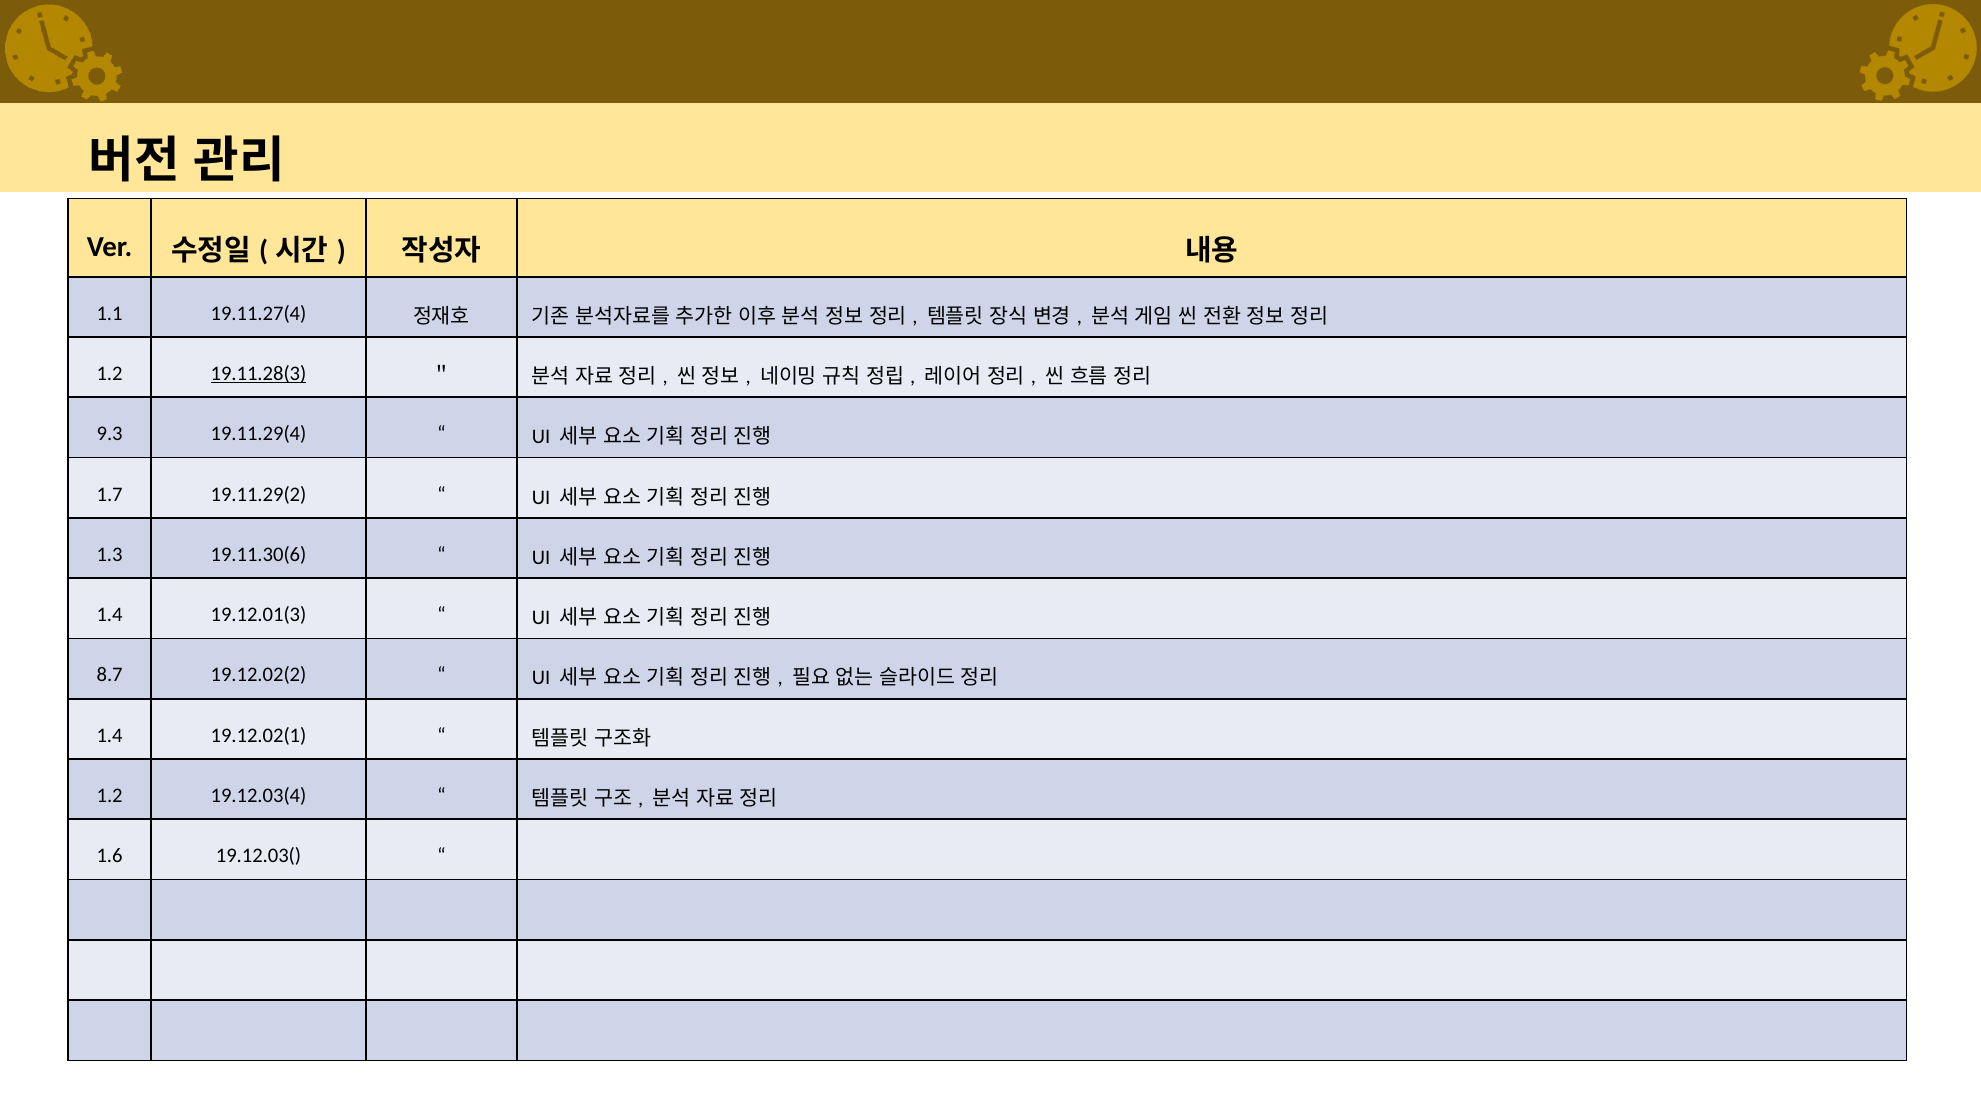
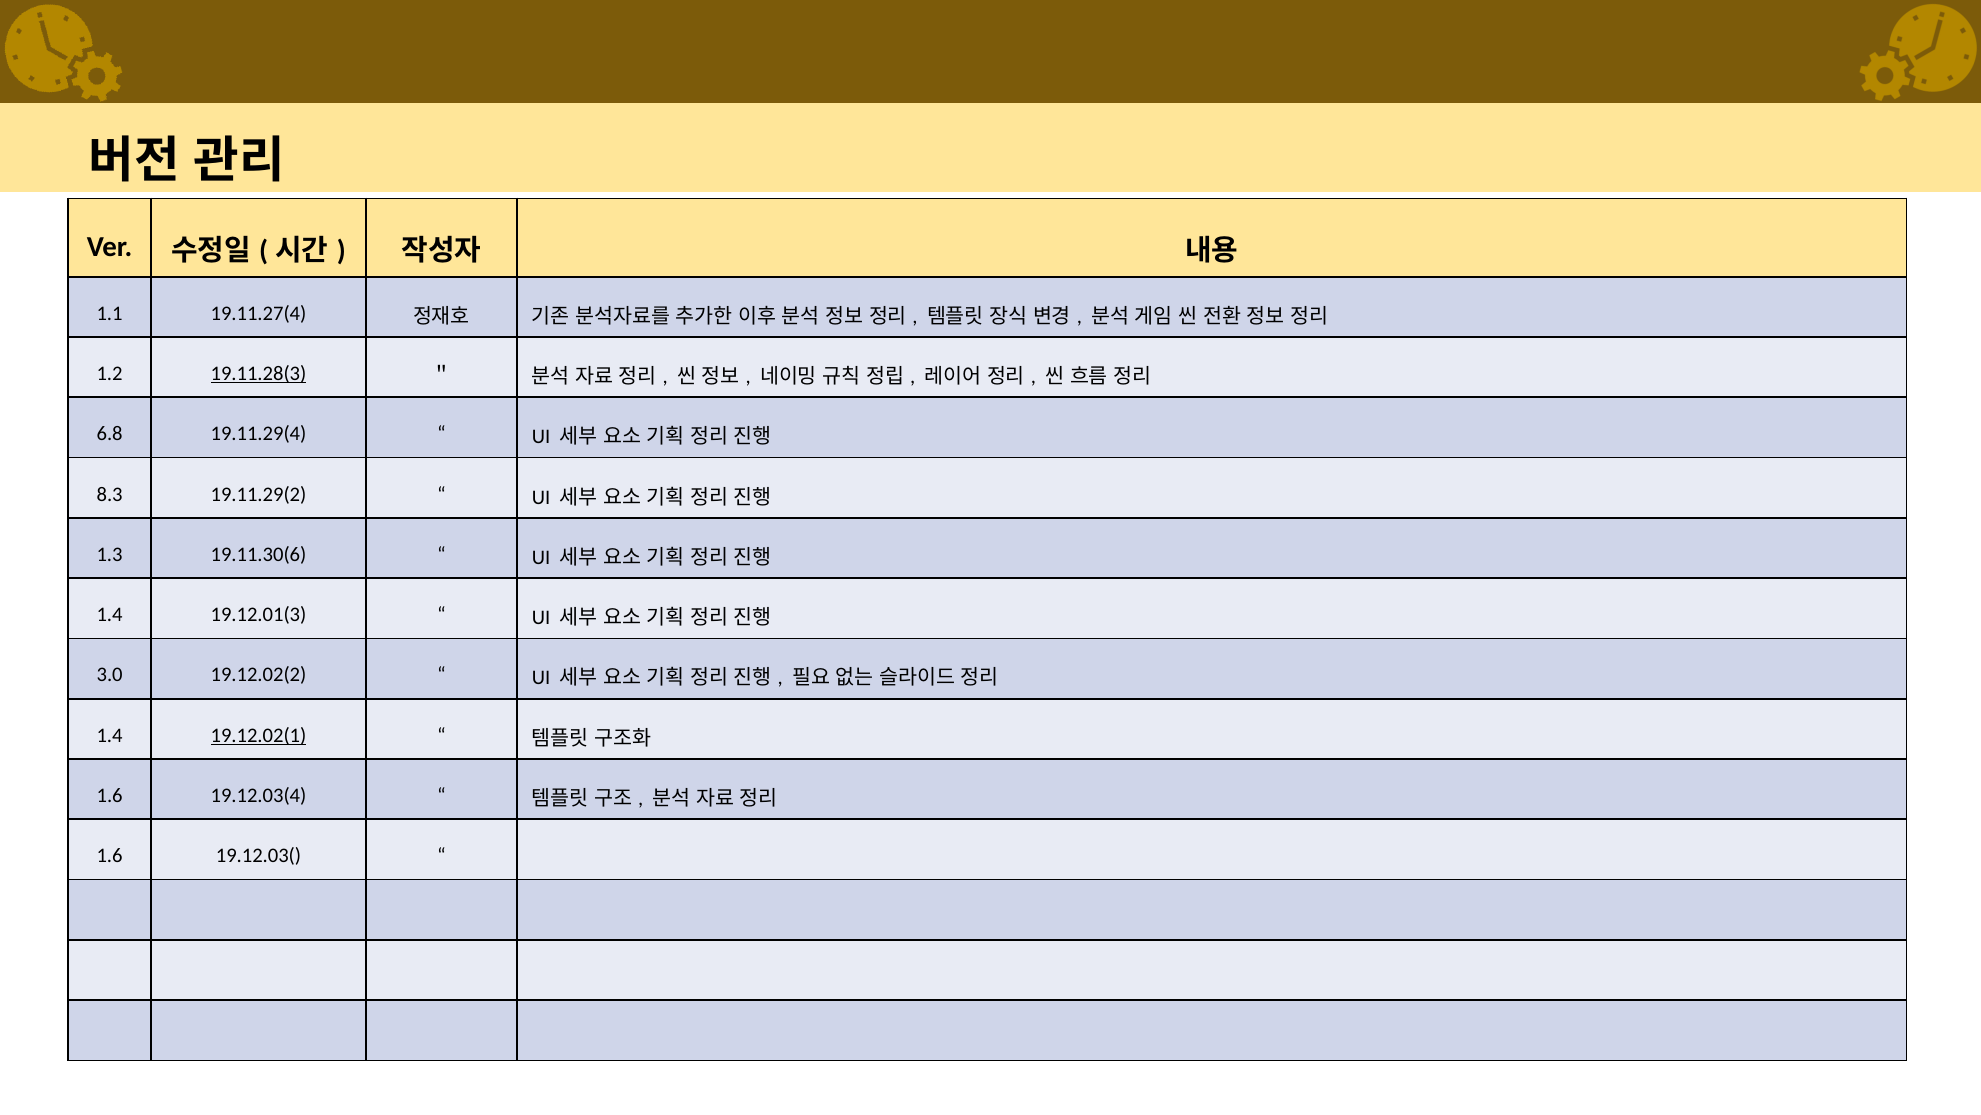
9.3: 9.3 -> 6.8
1.7: 1.7 -> 8.3
8.7: 8.7 -> 3.0
19.12.02(1 underline: none -> present
1.2 at (110, 795): 1.2 -> 1.6
